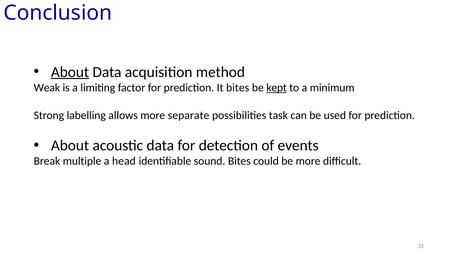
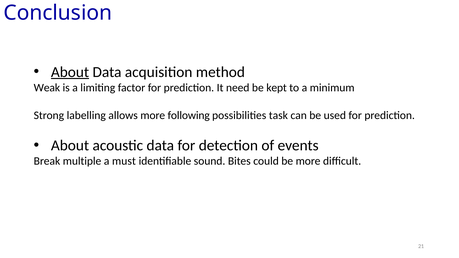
It bites: bites -> need
kept underline: present -> none
separate: separate -> following
head: head -> must
